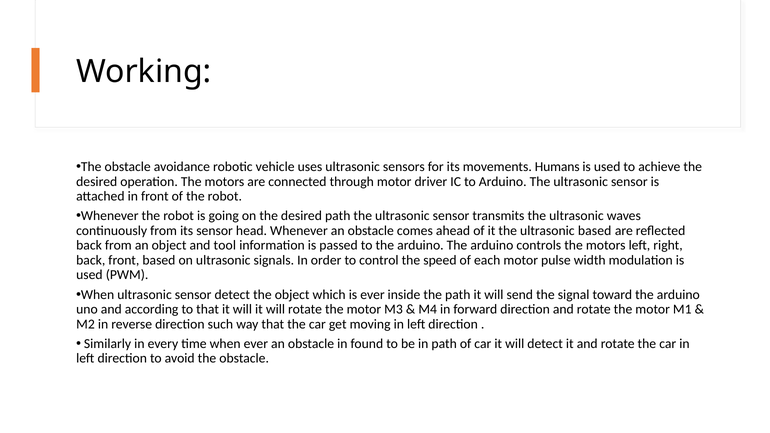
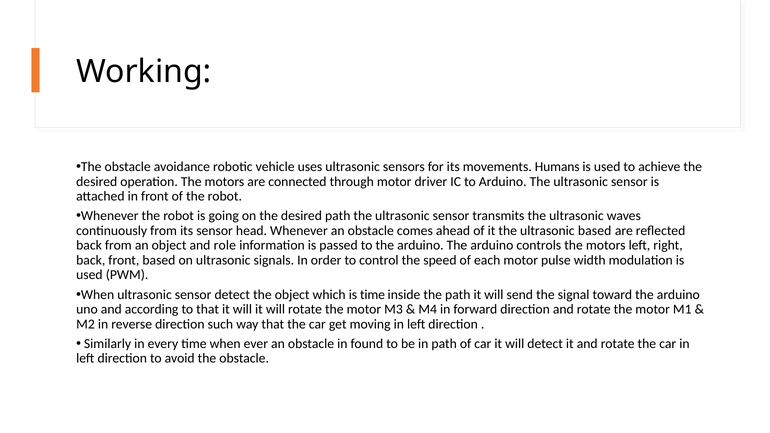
tool: tool -> role
is ever: ever -> time
